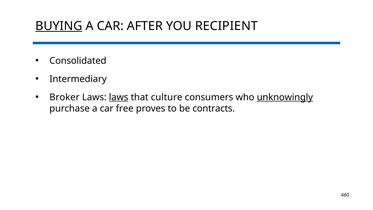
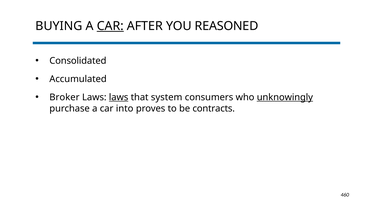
BUYING underline: present -> none
CAR at (110, 26) underline: none -> present
RECIPIENT: RECIPIENT -> REASONED
Intermediary: Intermediary -> Accumulated
culture: culture -> system
free: free -> into
